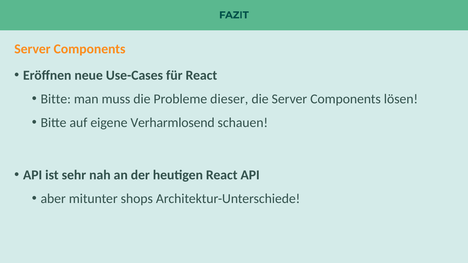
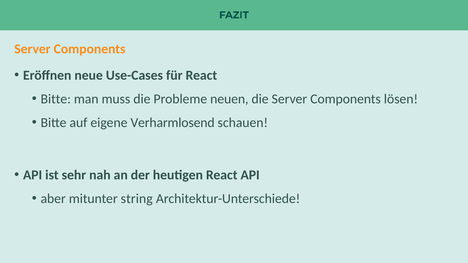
dieser: dieser -> neuen
shops: shops -> string
